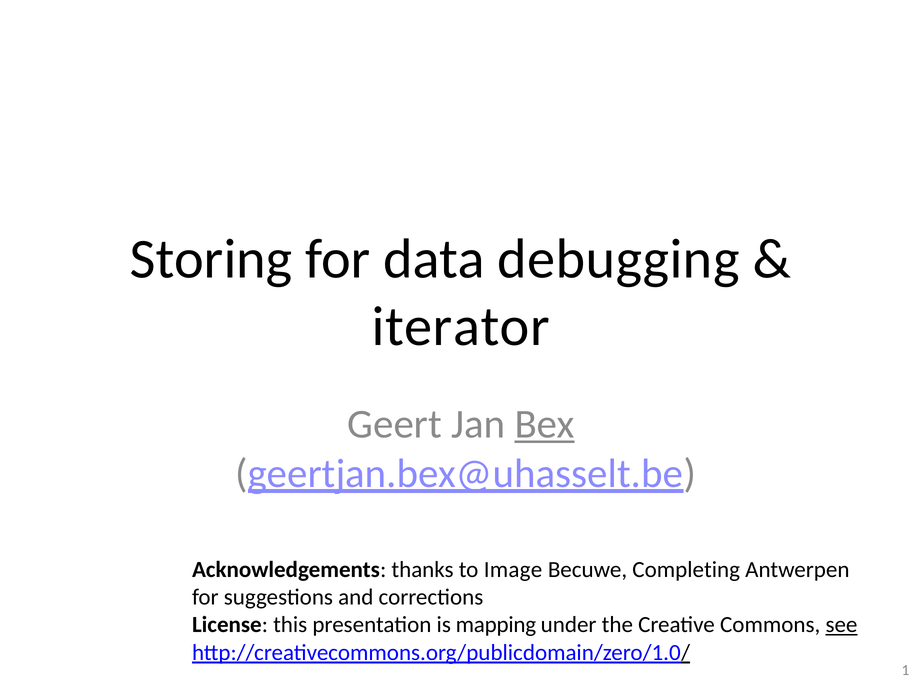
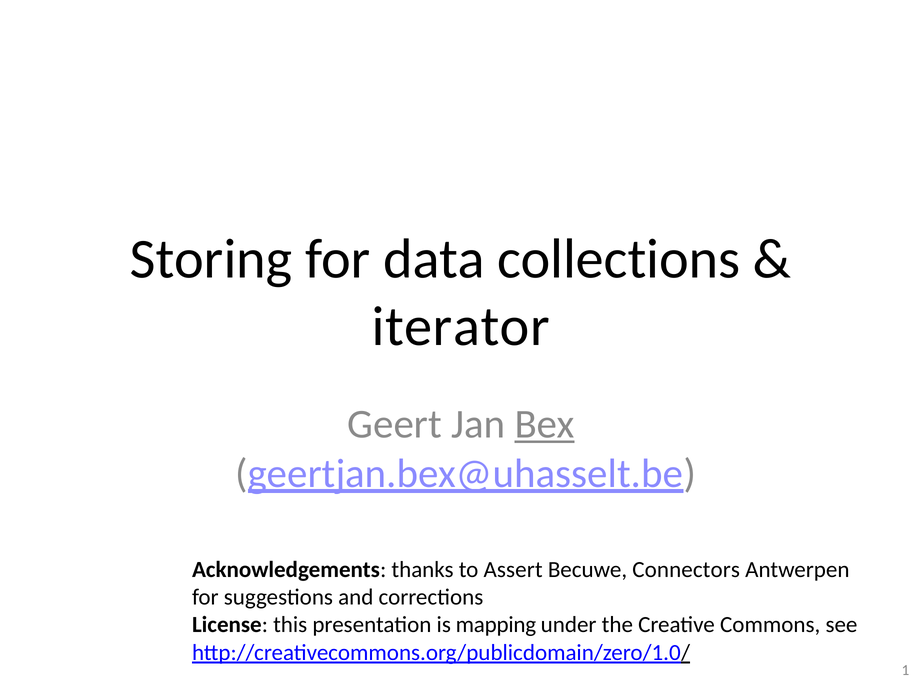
debugging: debugging -> collections
Image: Image -> Assert
Completing: Completing -> Connectors
see underline: present -> none
